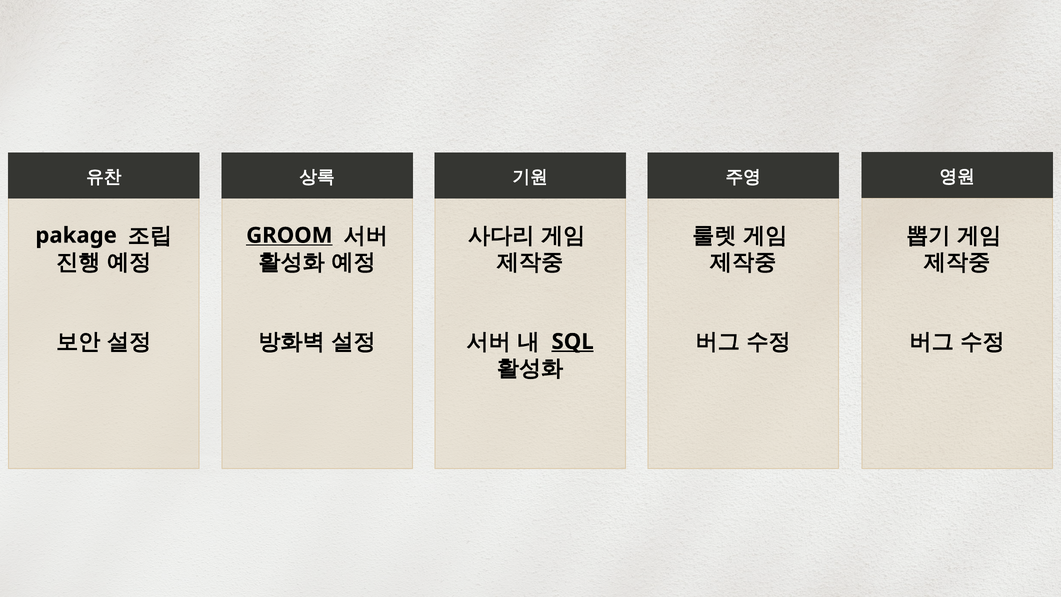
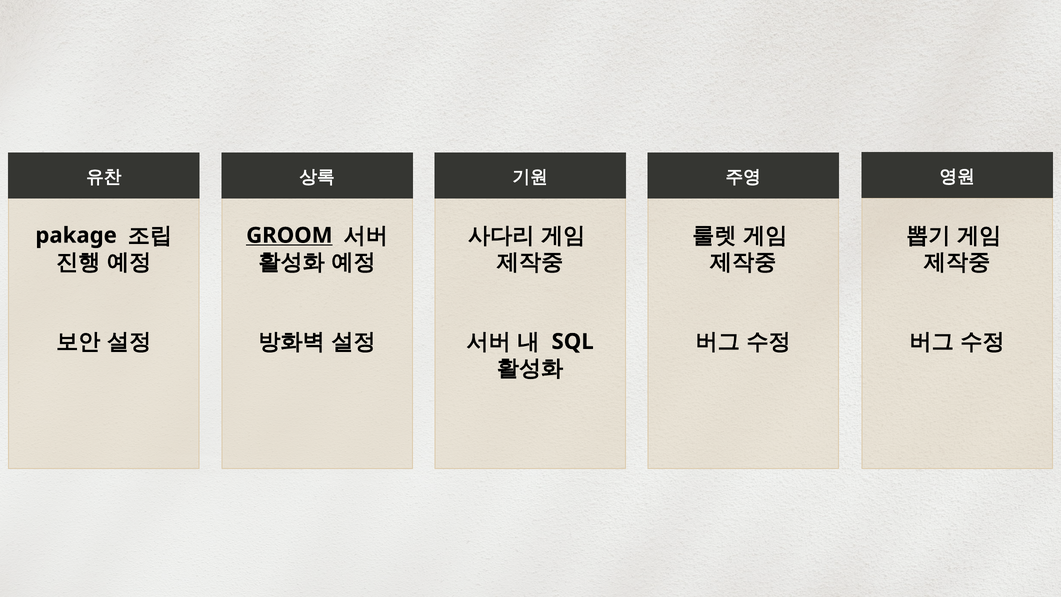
SQL underline: present -> none
